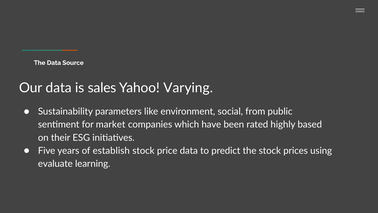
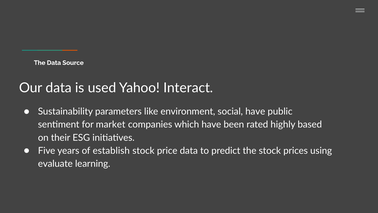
sales: sales -> used
Varying: Varying -> Interact
social from: from -> have
